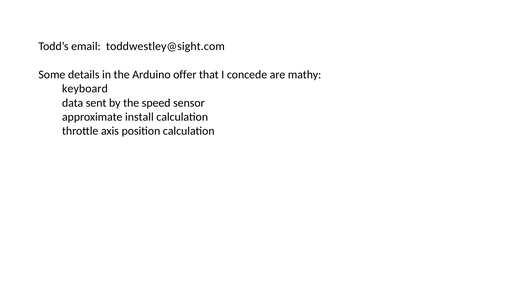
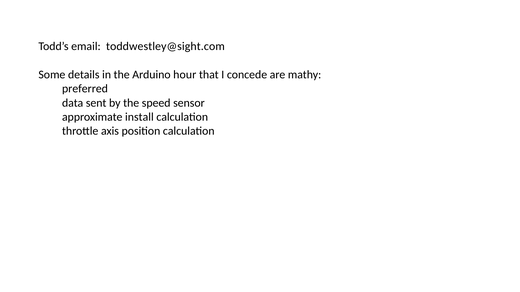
offer: offer -> hour
keyboard: keyboard -> preferred
